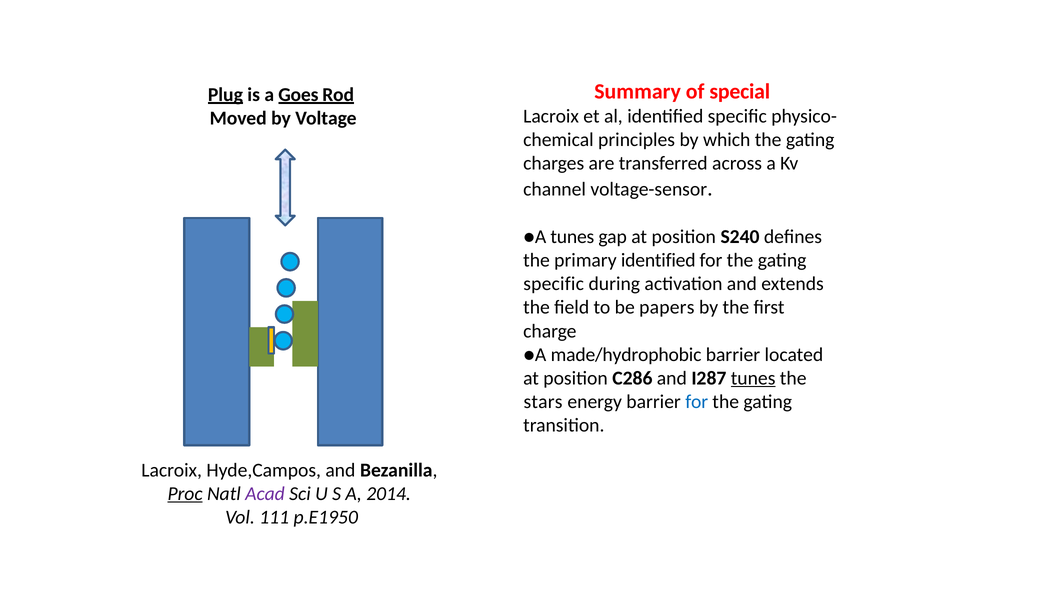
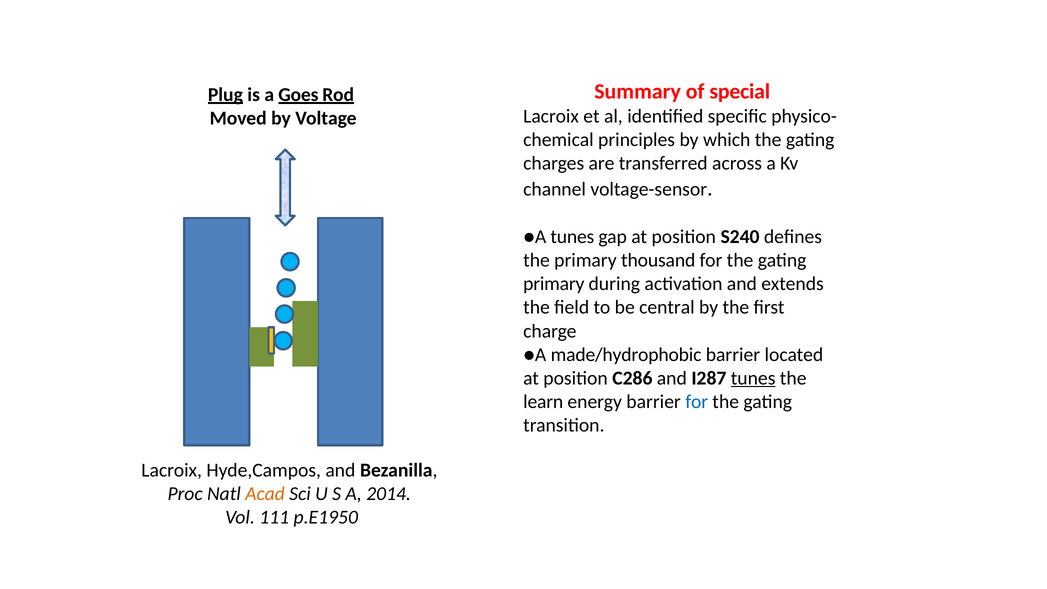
primary identified: identified -> thousand
specific at (554, 284): specific -> primary
papers: papers -> central
stars: stars -> learn
Proc underline: present -> none
Acad colour: purple -> orange
